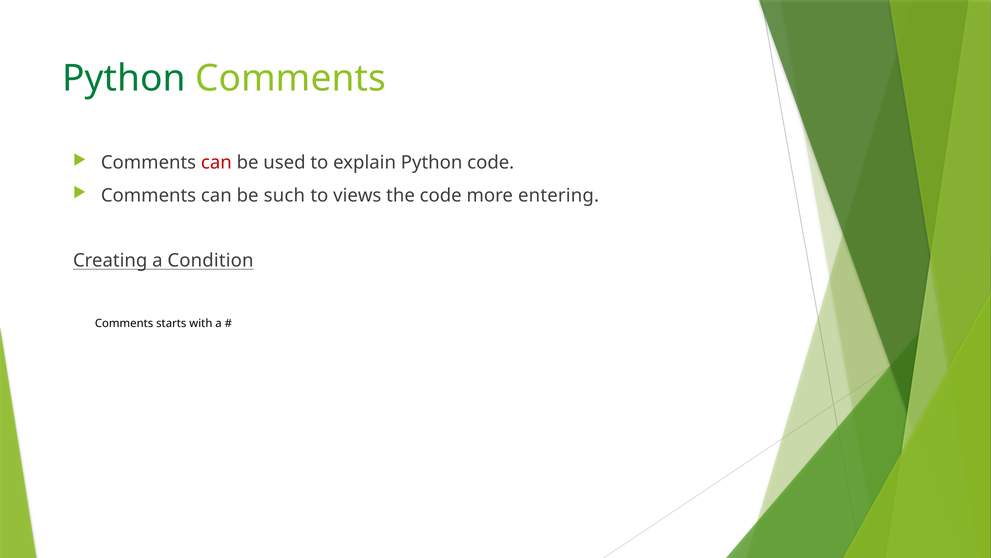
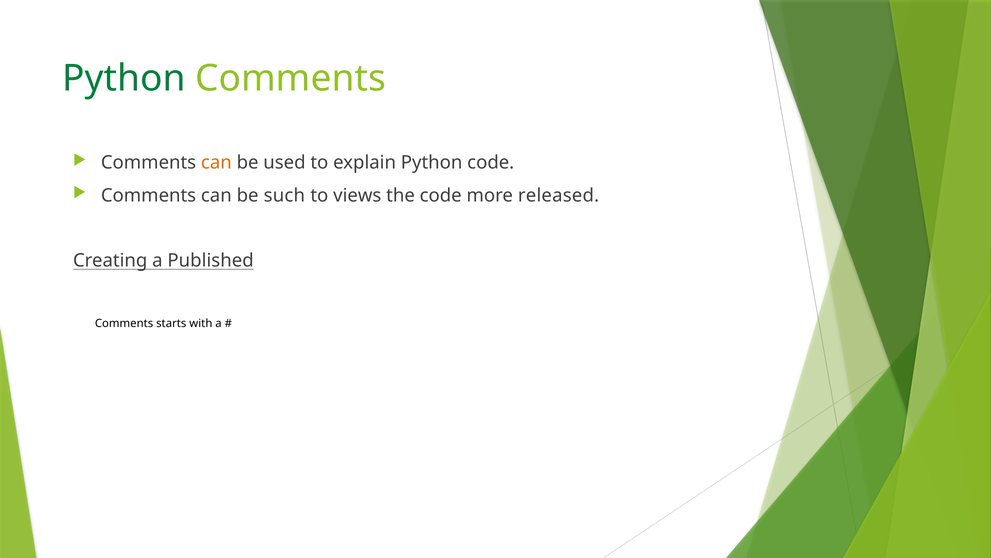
can at (216, 163) colour: red -> orange
entering: entering -> released
Condition: Condition -> Published
